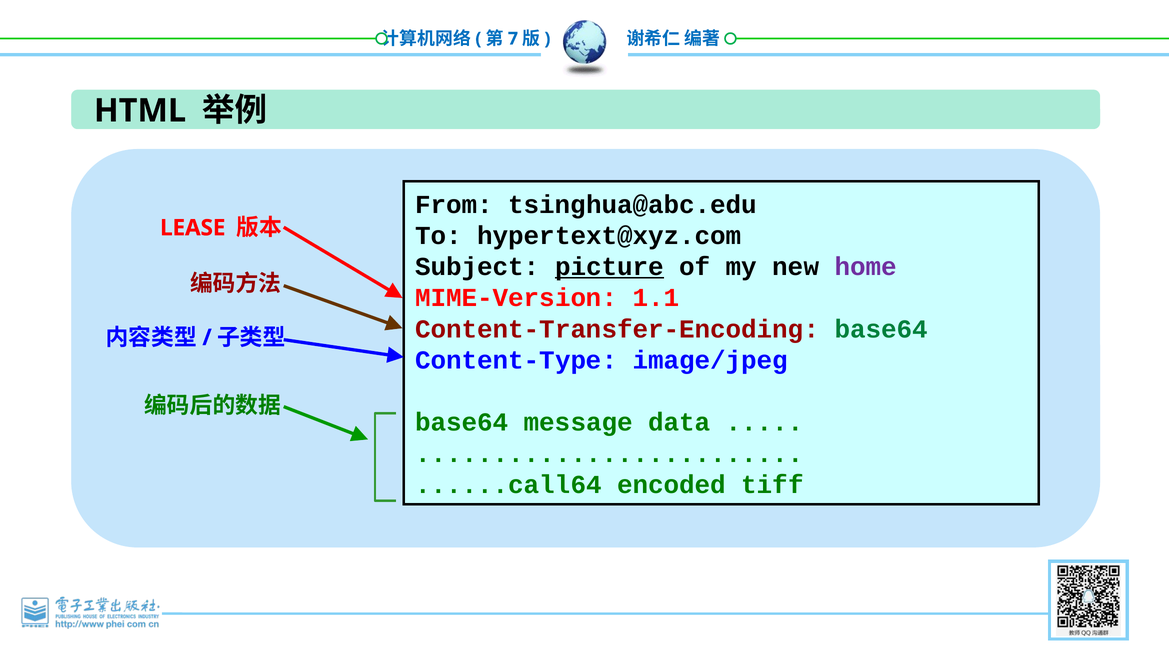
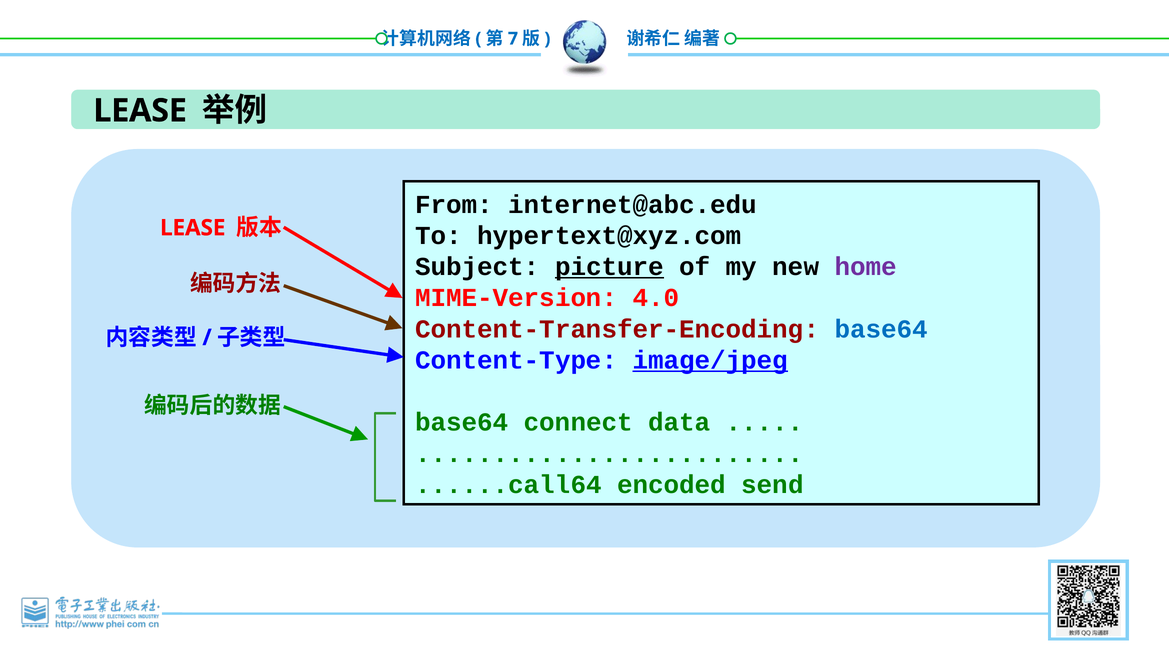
HTML at (140, 111): HTML -> LEASE
tsinghua@abc.edu: tsinghua@abc.edu -> internet@abc.edu
1.1: 1.1 -> 4.0
base64 at (881, 329) colour: green -> blue
image/jpeg underline: none -> present
message: message -> connect
tiff: tiff -> send
